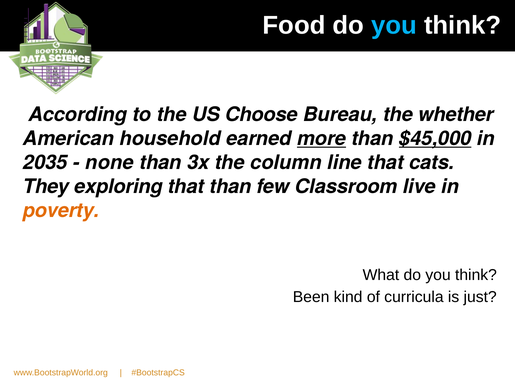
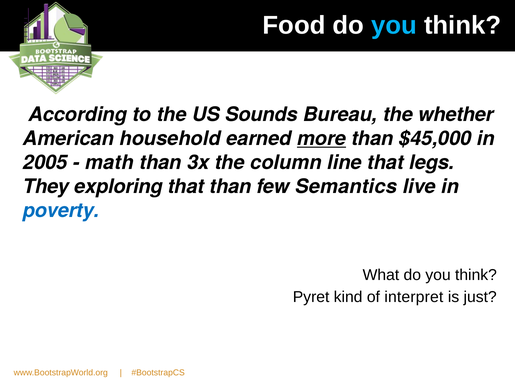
Choose: Choose -> Sounds
$45,000 underline: present -> none
2035: 2035 -> 2005
none: none -> math
cats: cats -> legs
Classroom: Classroom -> Semantics
poverty colour: orange -> blue
Been: Been -> Pyret
curricula: curricula -> interpret
